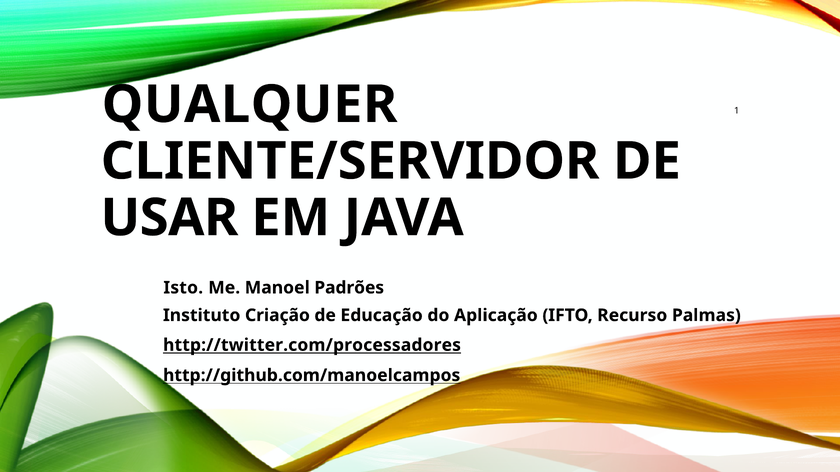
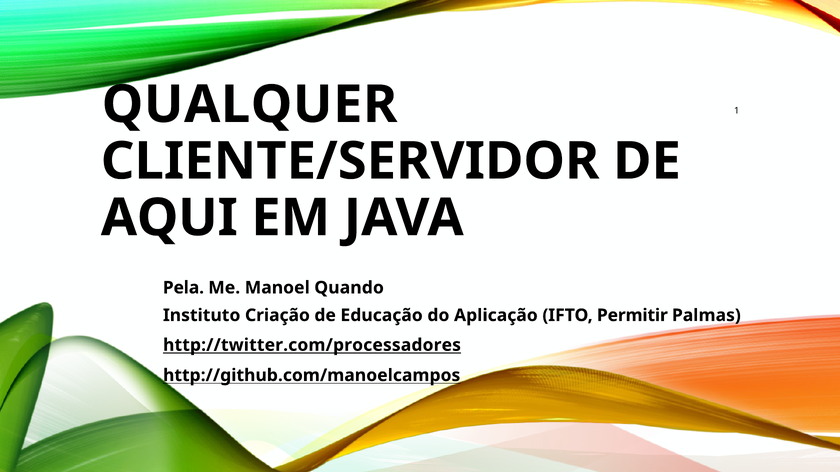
USAR: USAR -> AQUI
Isto: Isto -> Pela
Padrões: Padrões -> Quando
Recurso: Recurso -> Permitir
